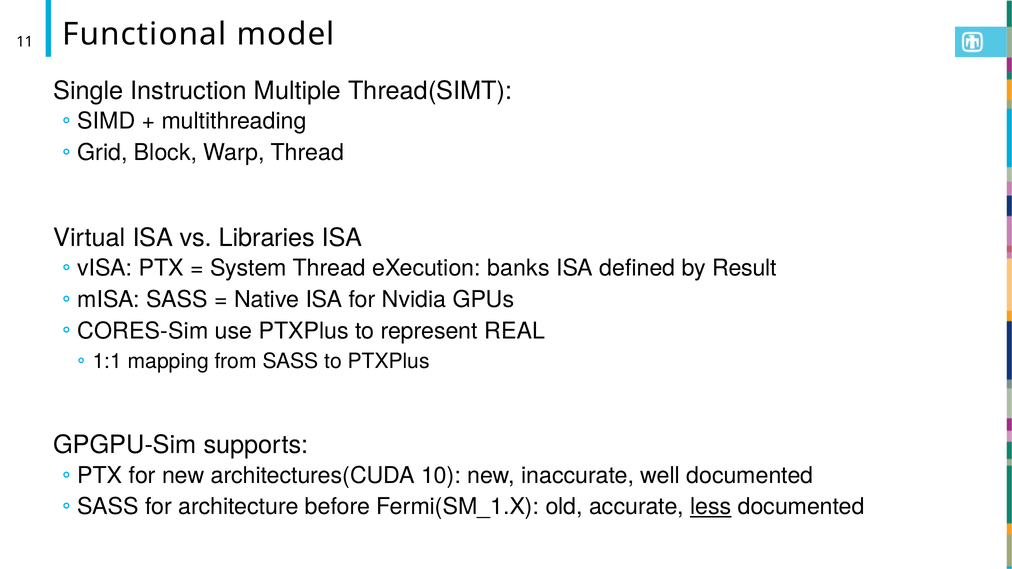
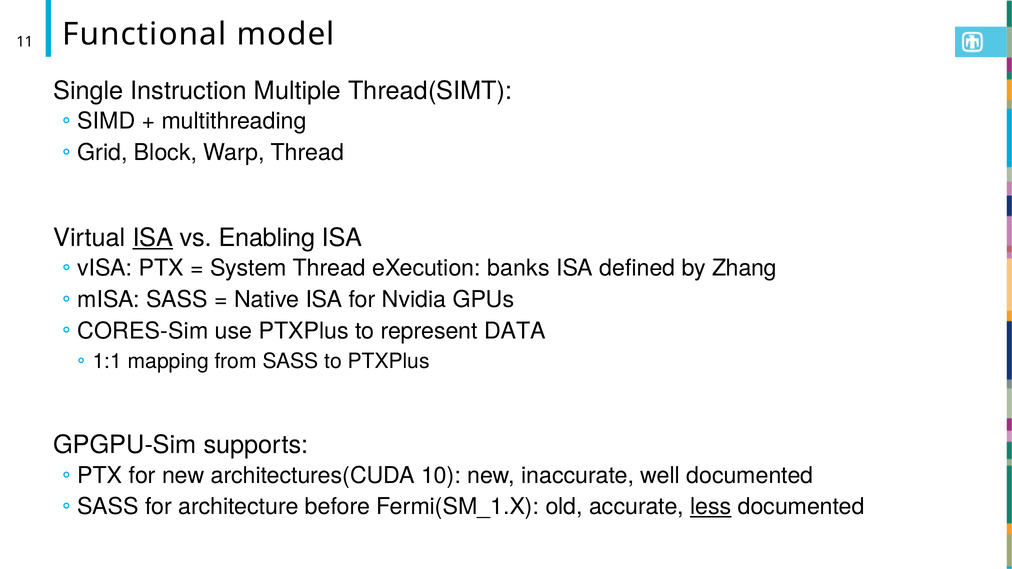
ISA at (153, 238) underline: none -> present
Libraries: Libraries -> Enabling
Result: Result -> Zhang
REAL: REAL -> DATA
